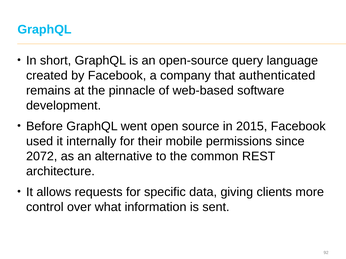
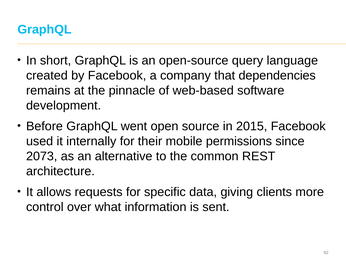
authenticated: authenticated -> dependencies
2072: 2072 -> 2073
